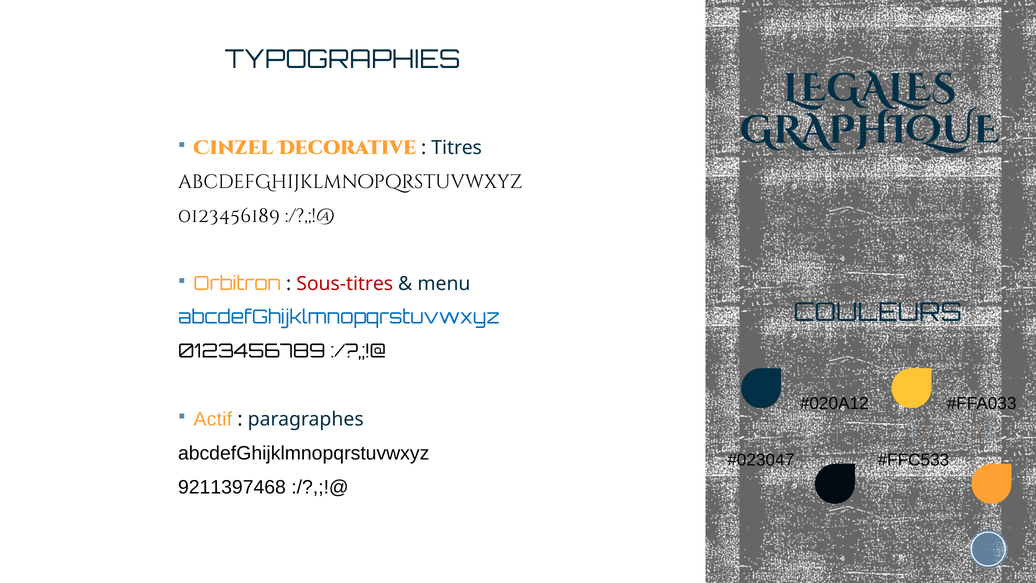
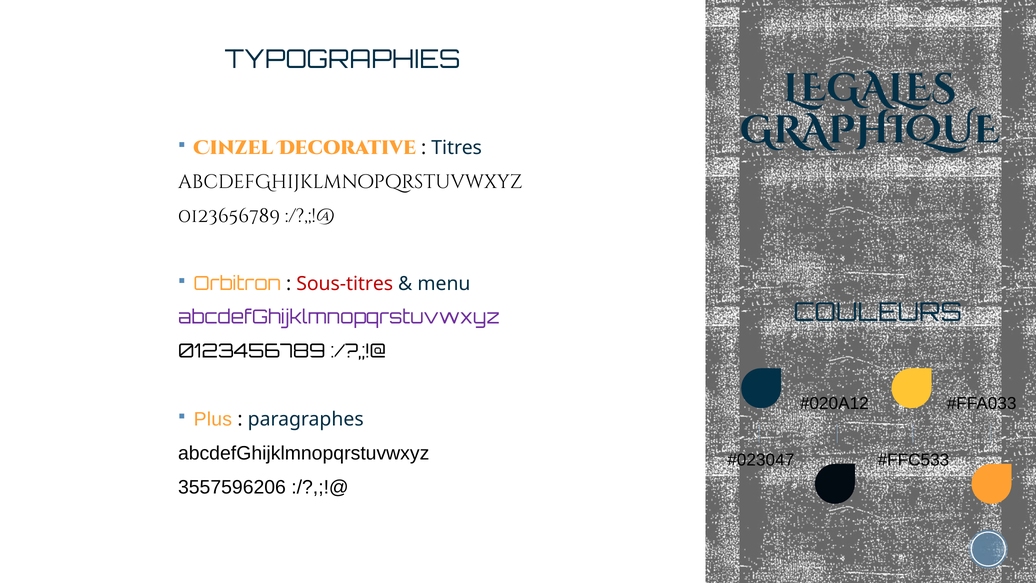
0123456189: 0123456189 -> 0123656789
abcdefGhijklmnopqrstuvwxyz at (339, 317) colour: blue -> purple
Actif: Actif -> Plus
9211397468: 9211397468 -> 3557596206
